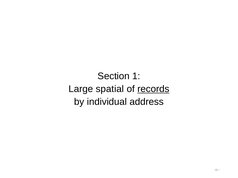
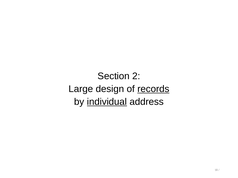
1: 1 -> 2
spatial: spatial -> design
individual underline: none -> present
